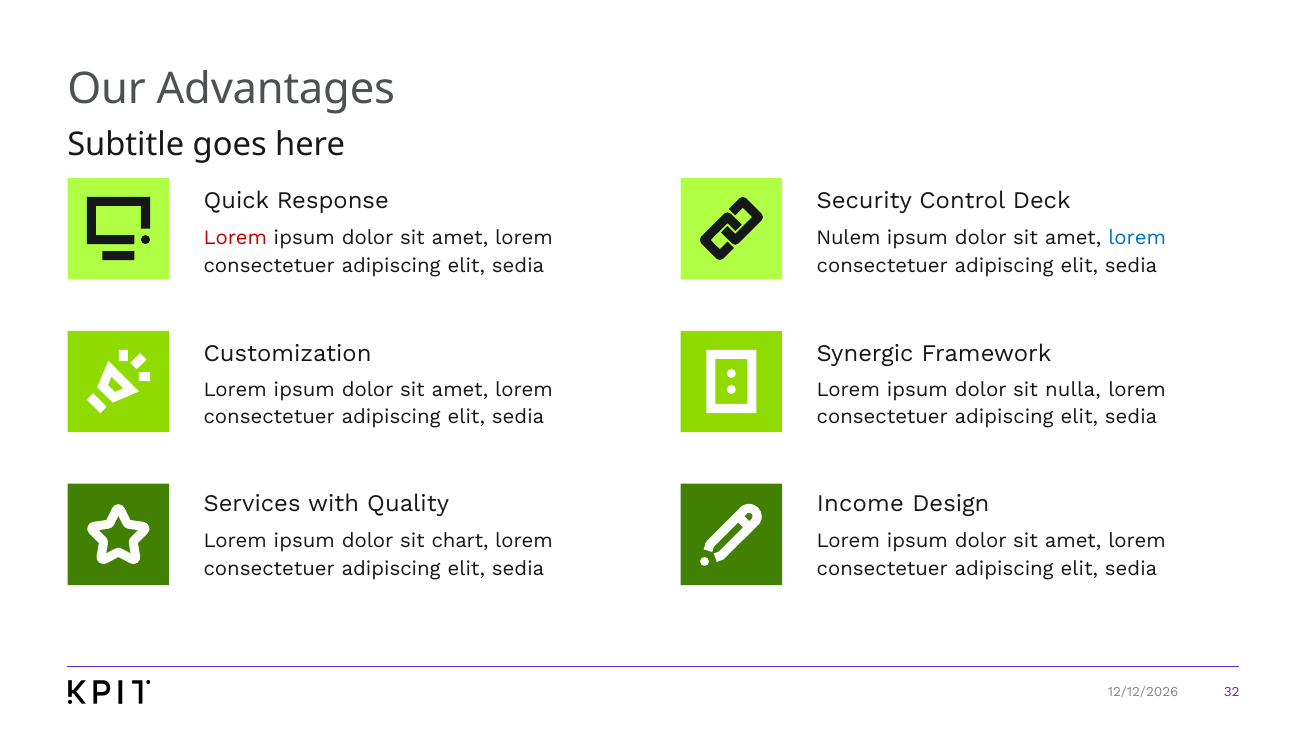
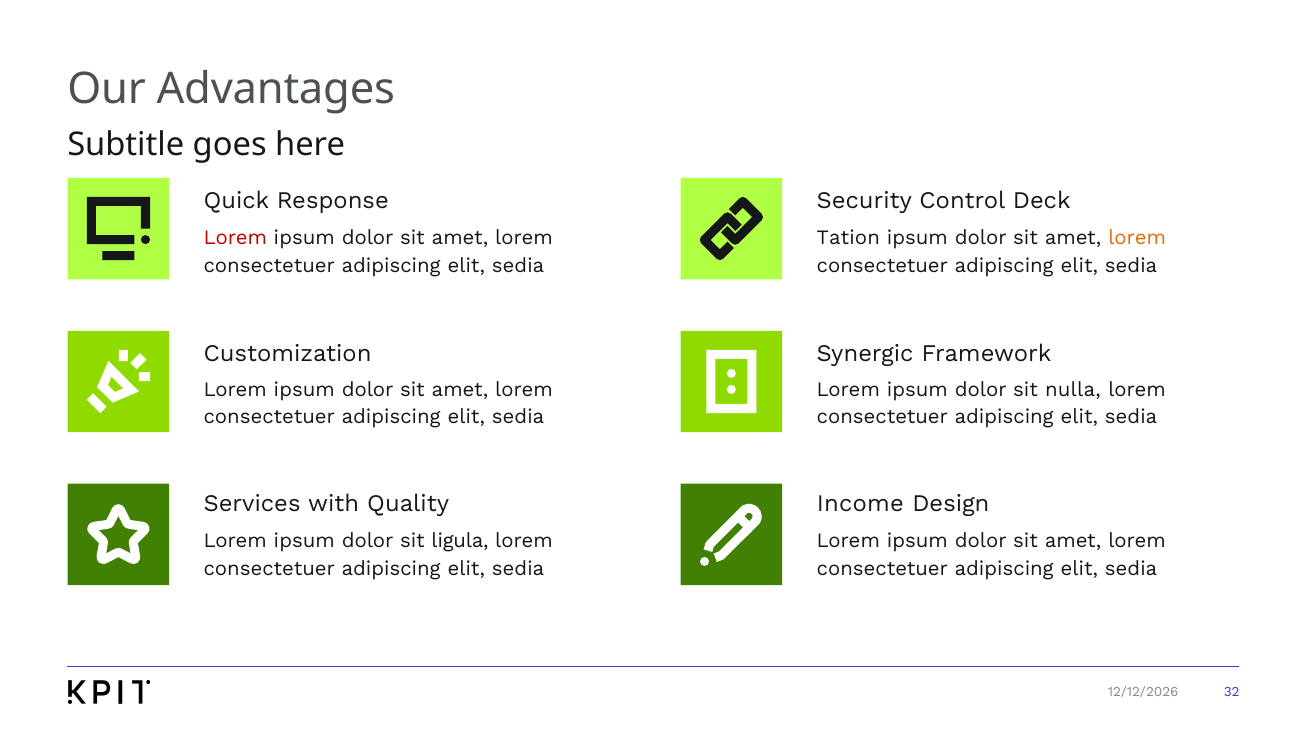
Nulem: Nulem -> Tation
lorem at (1137, 238) colour: blue -> orange
chart: chart -> ligula
